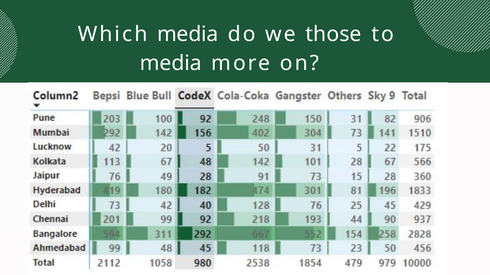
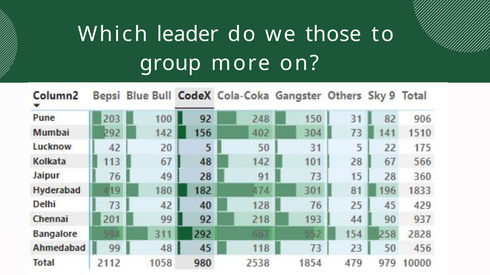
Which media: media -> leader
media at (171, 63): media -> group
